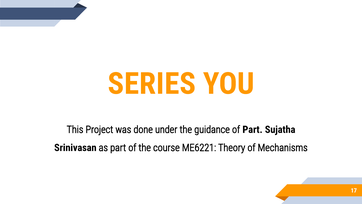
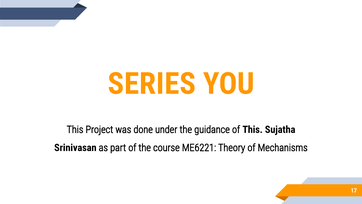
of Part: Part -> This
